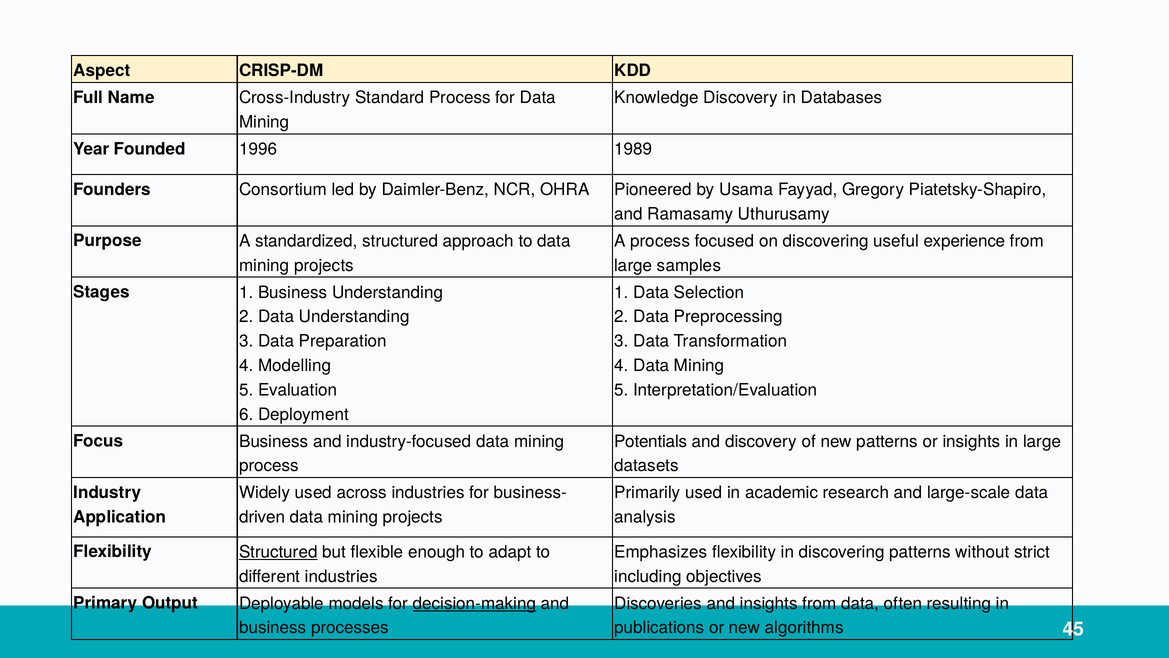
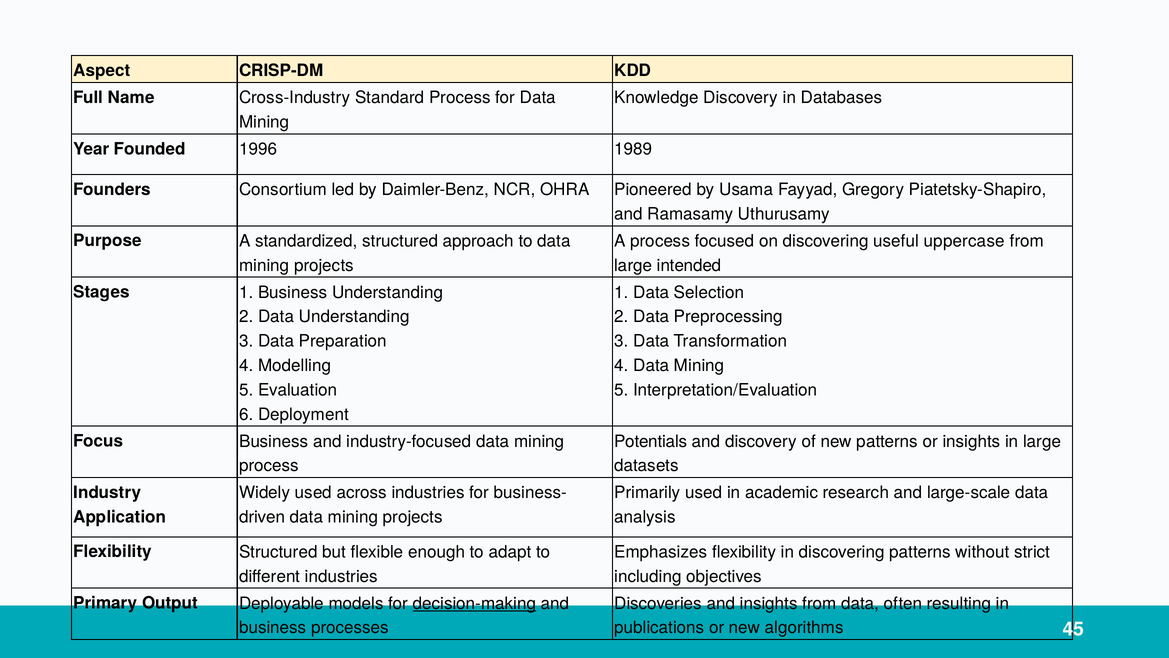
experience: experience -> uppercase
samples: samples -> intended
Structured at (278, 552) underline: present -> none
